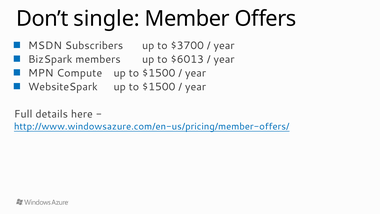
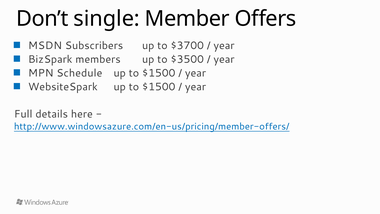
$6013: $6013 -> $3500
Compute: Compute -> Schedule
